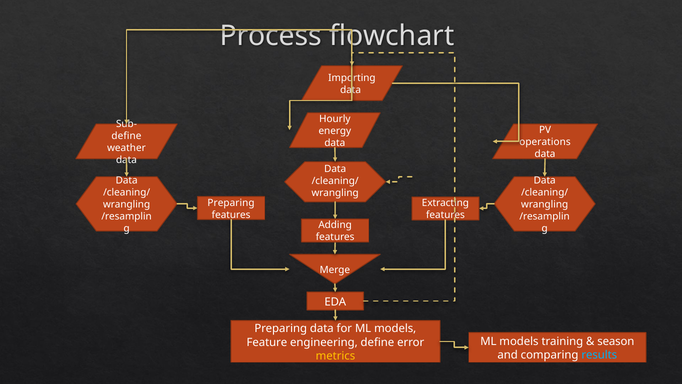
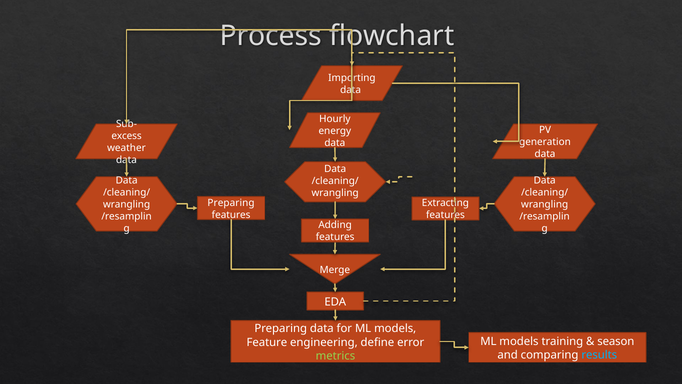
define at (126, 136): define -> excess
operations: operations -> generation
metrics colour: yellow -> light green
